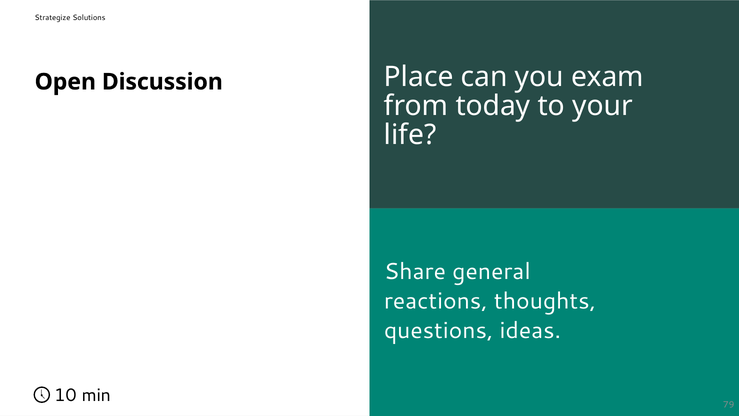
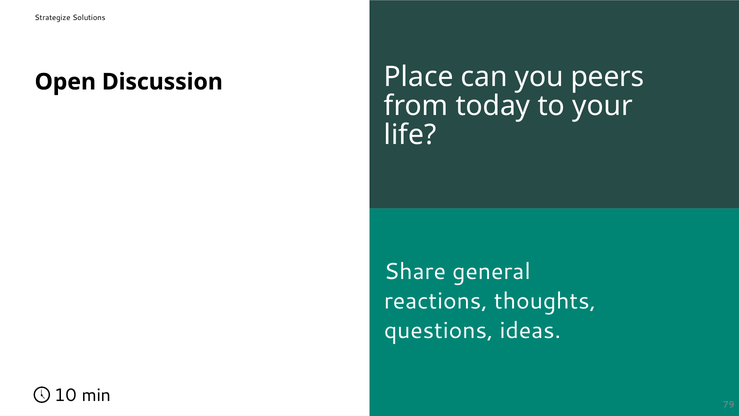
exam: exam -> peers
